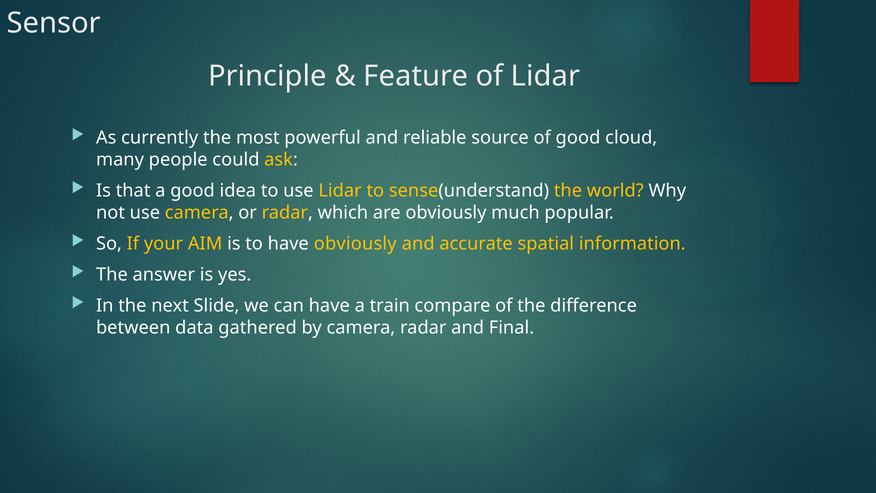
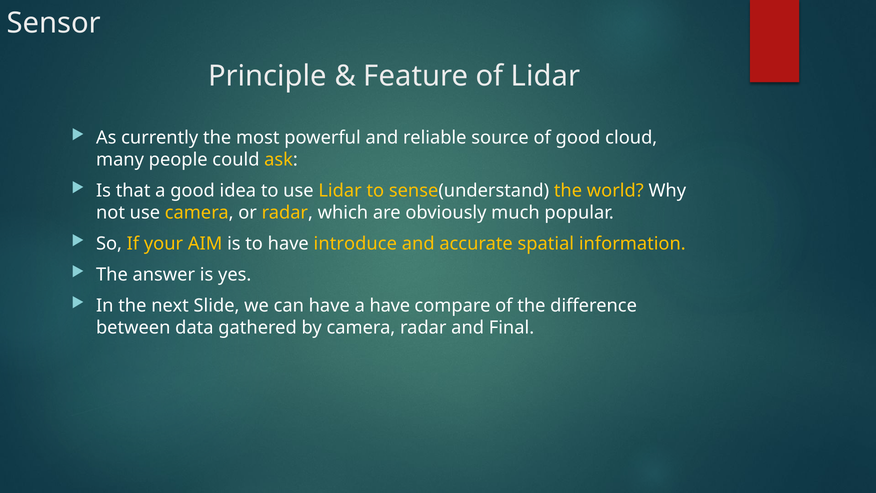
have obviously: obviously -> introduce
a train: train -> have
